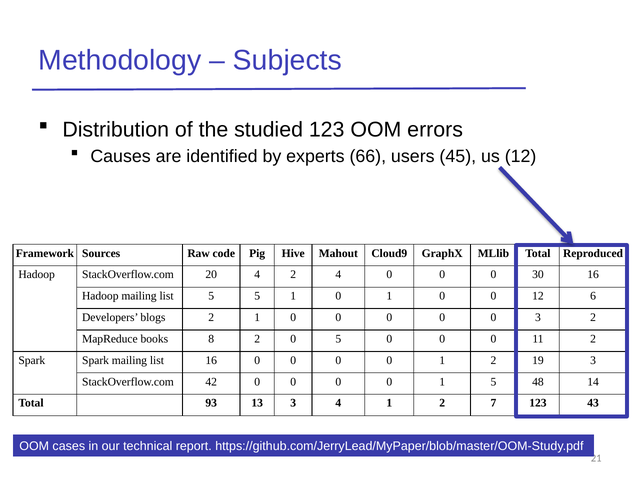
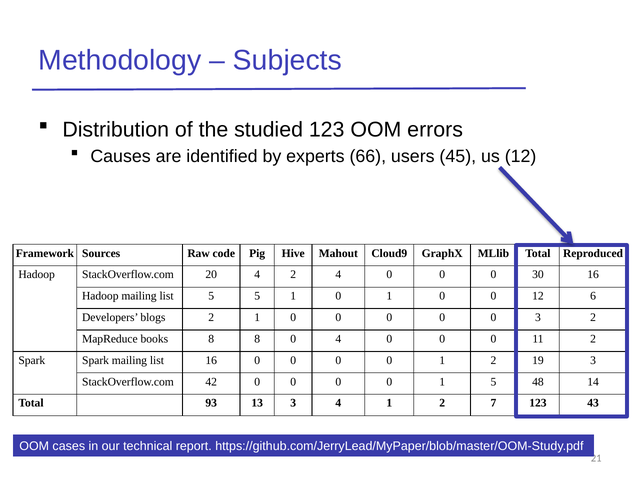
8 2: 2 -> 8
0 5: 5 -> 4
